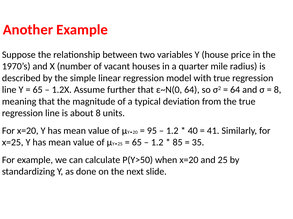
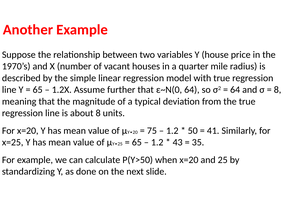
95: 95 -> 75
40: 40 -> 50
85: 85 -> 43
